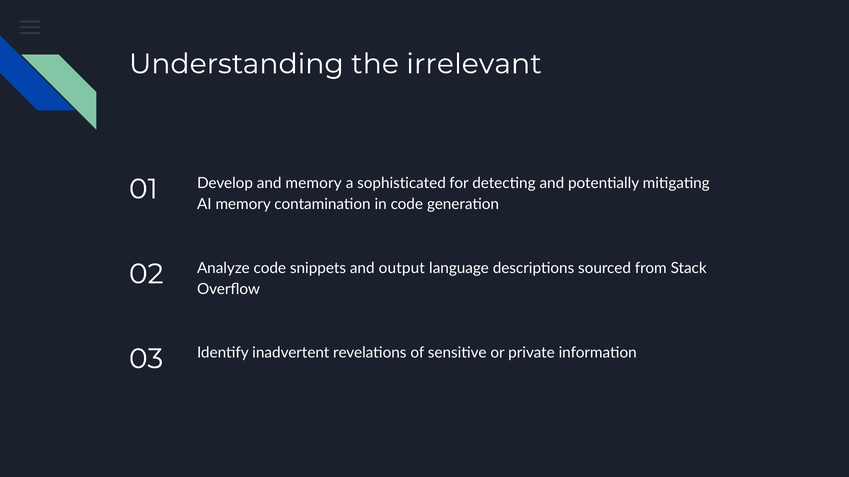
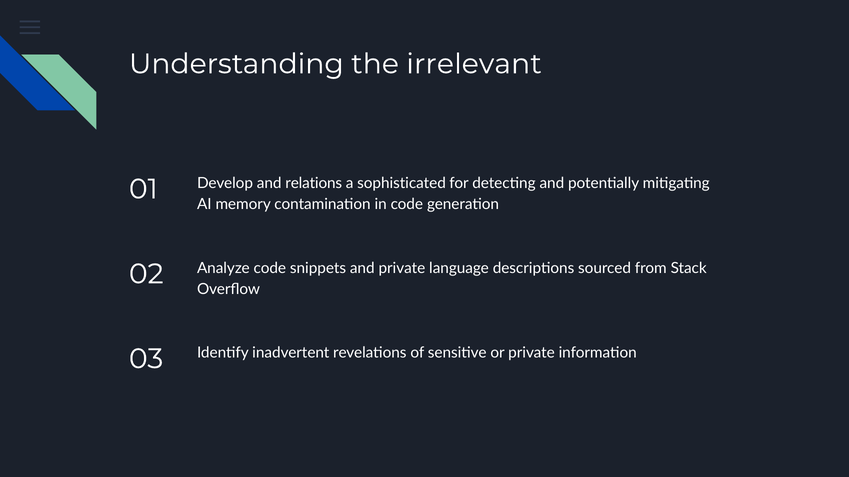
and memory: memory -> relations
and output: output -> private
